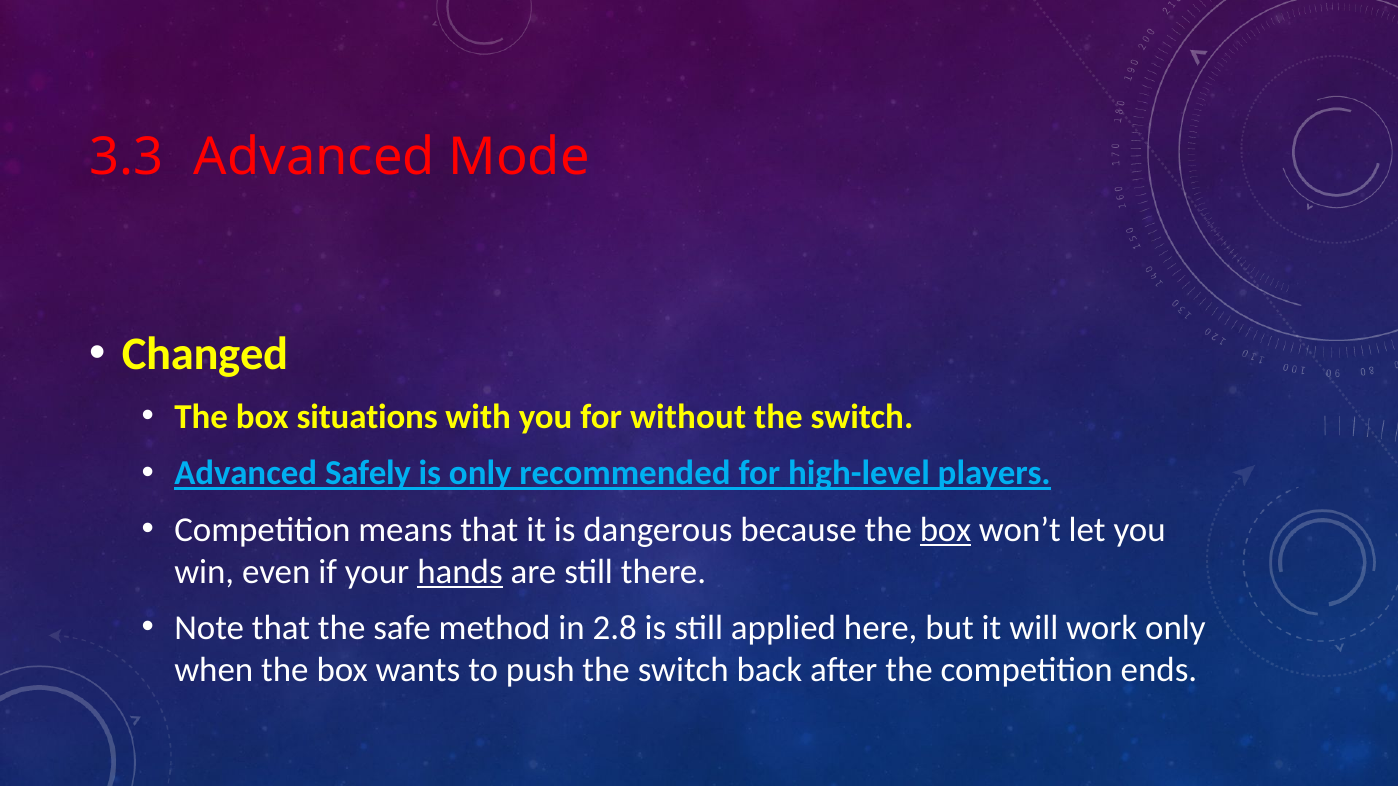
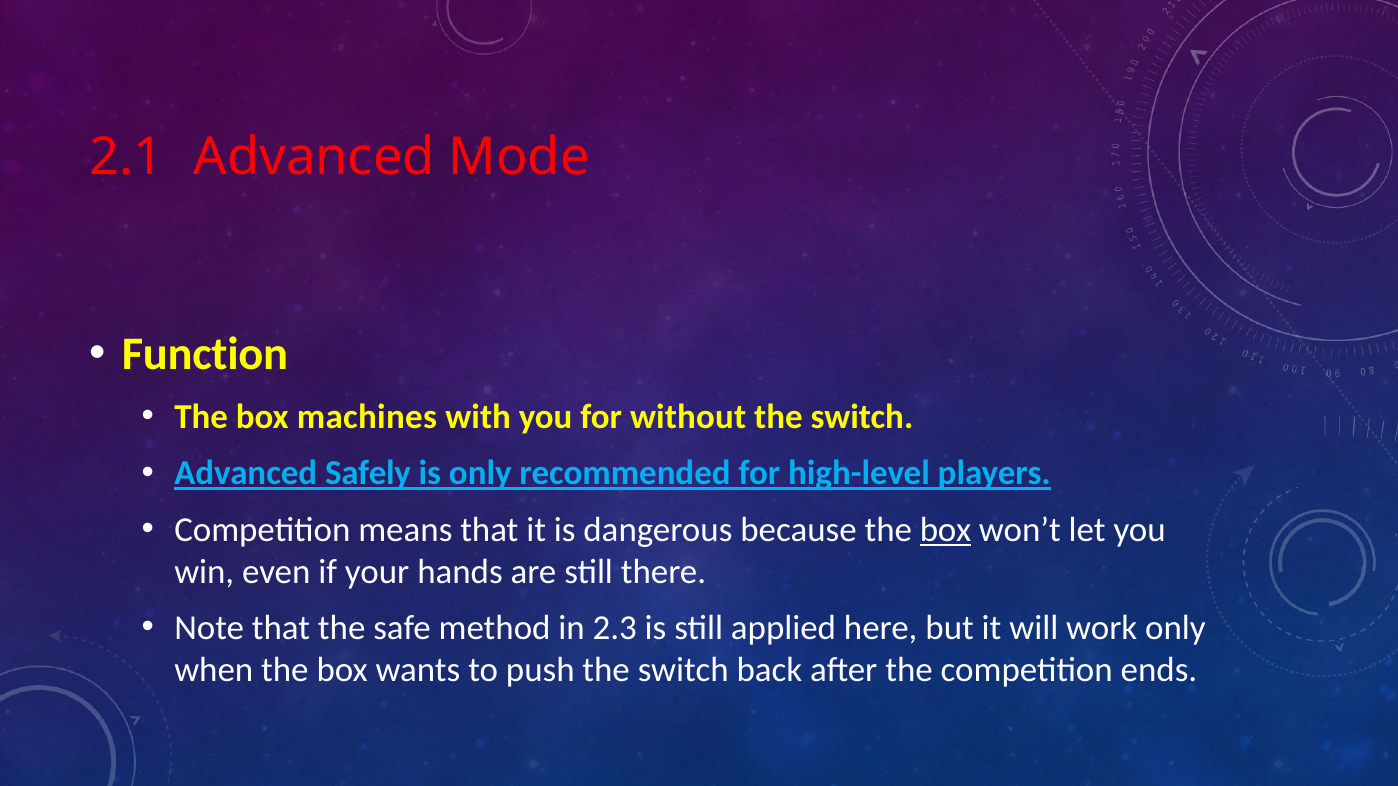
3.3: 3.3 -> 2.1
Changed: Changed -> Function
situations: situations -> machines
hands underline: present -> none
2.8: 2.8 -> 2.3
